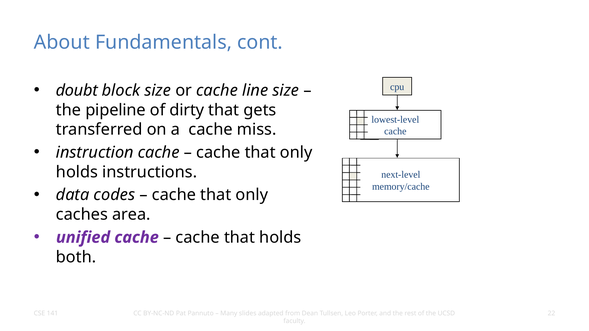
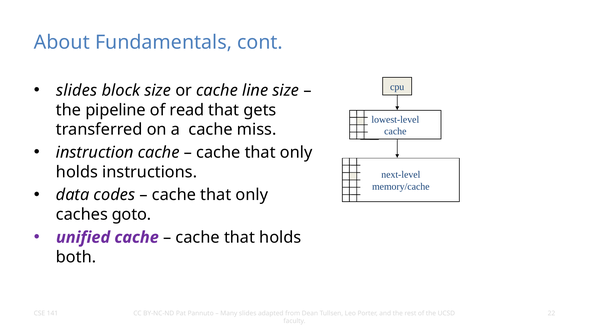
doubt at (77, 90): doubt -> slides
dirty: dirty -> read
area: area -> goto
